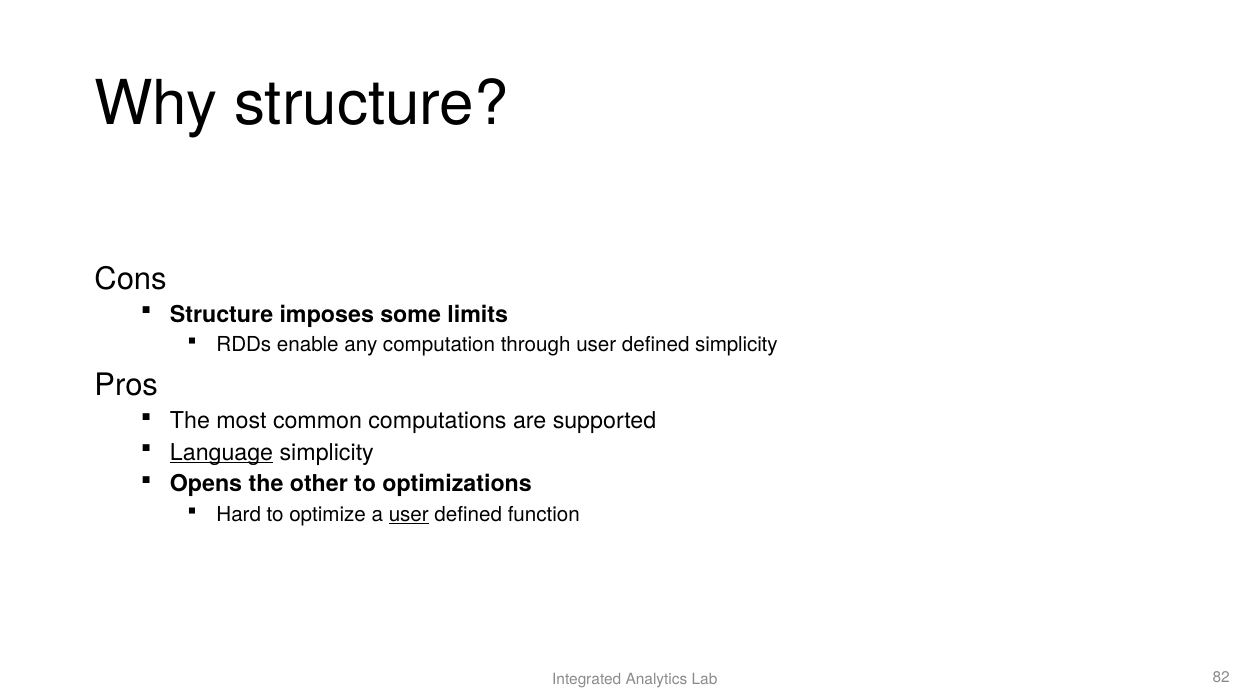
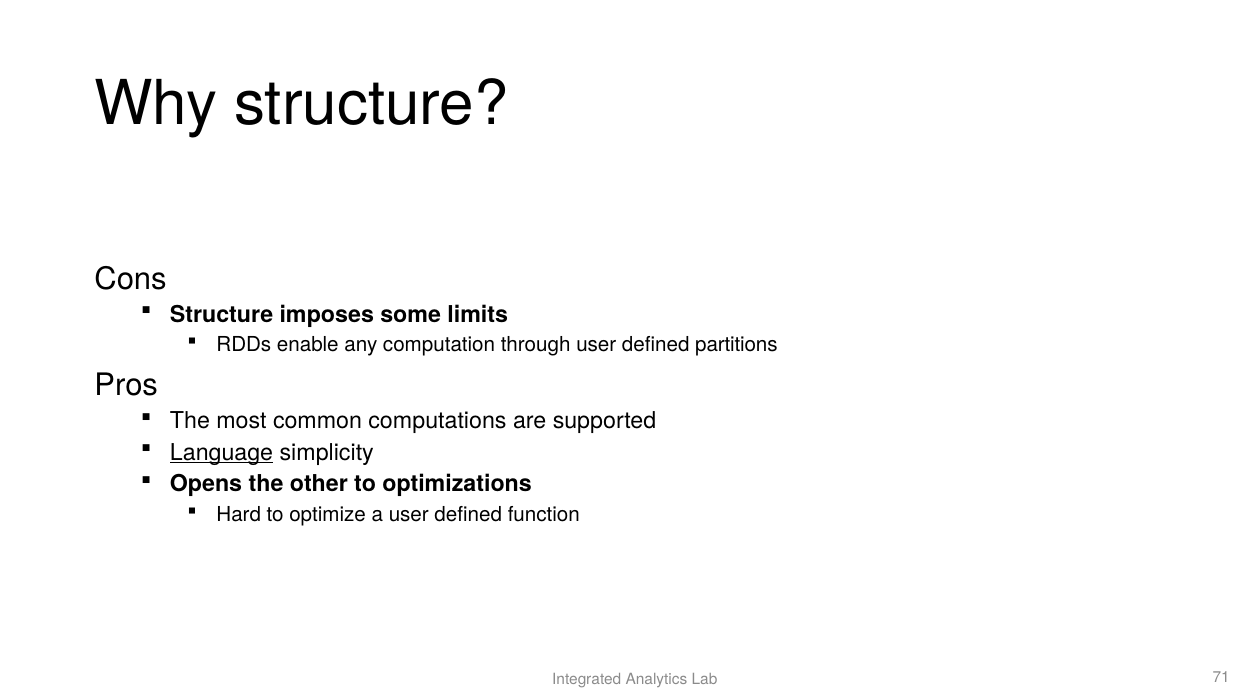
defined simplicity: simplicity -> partitions
user at (409, 514) underline: present -> none
82: 82 -> 71
